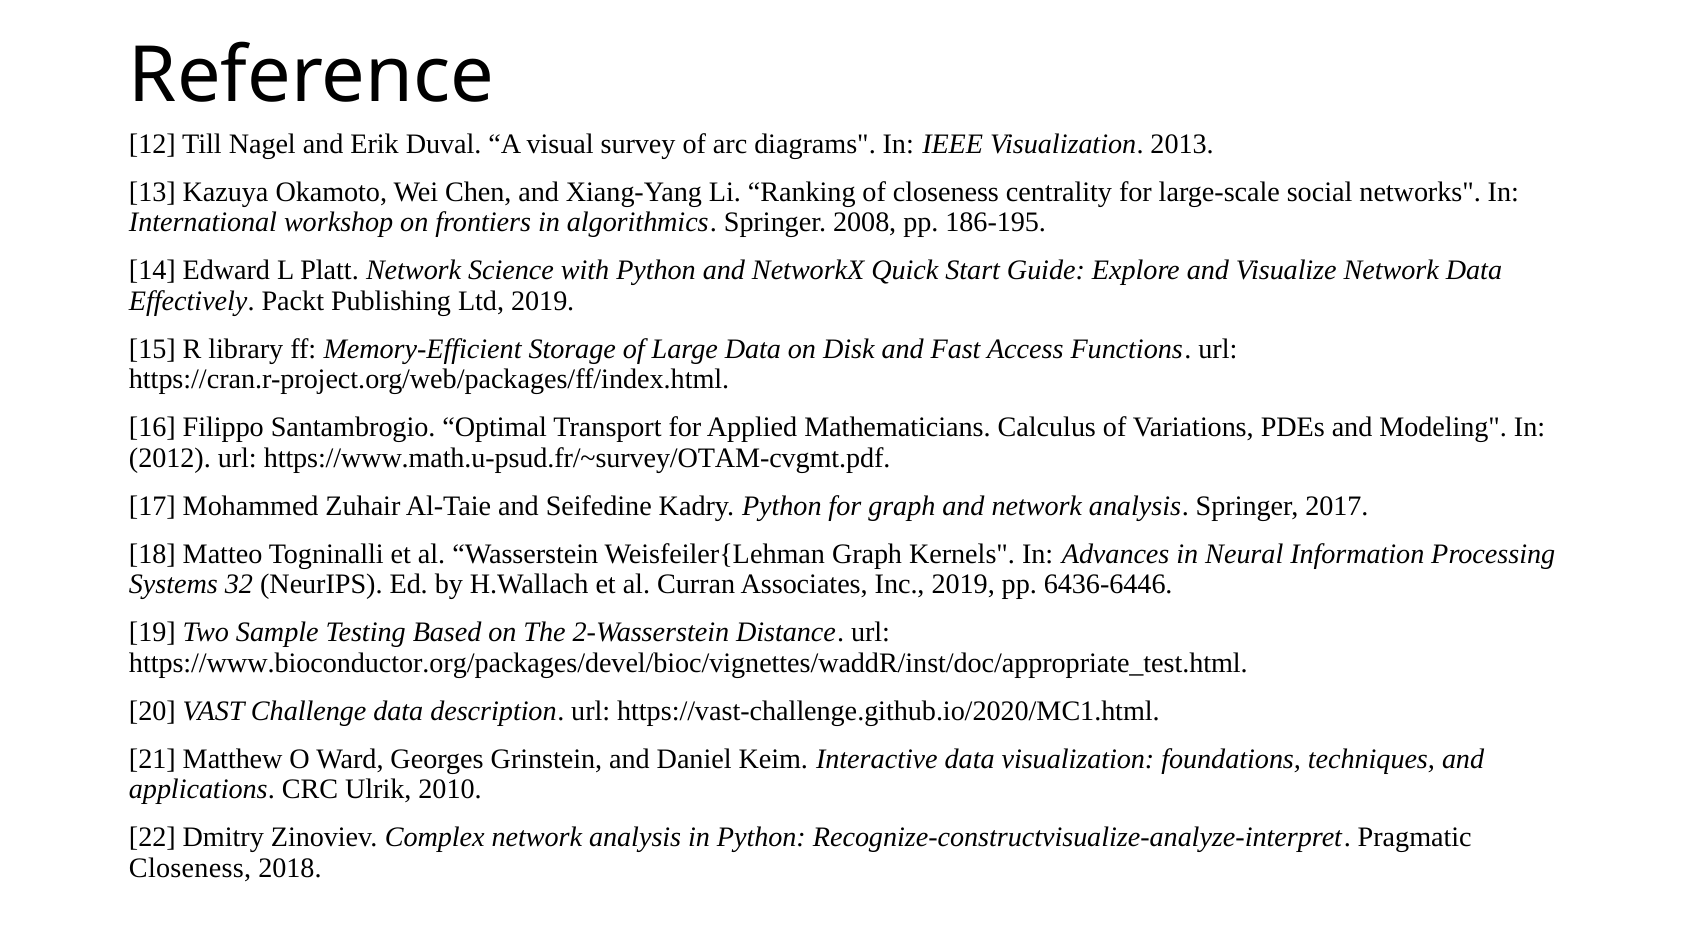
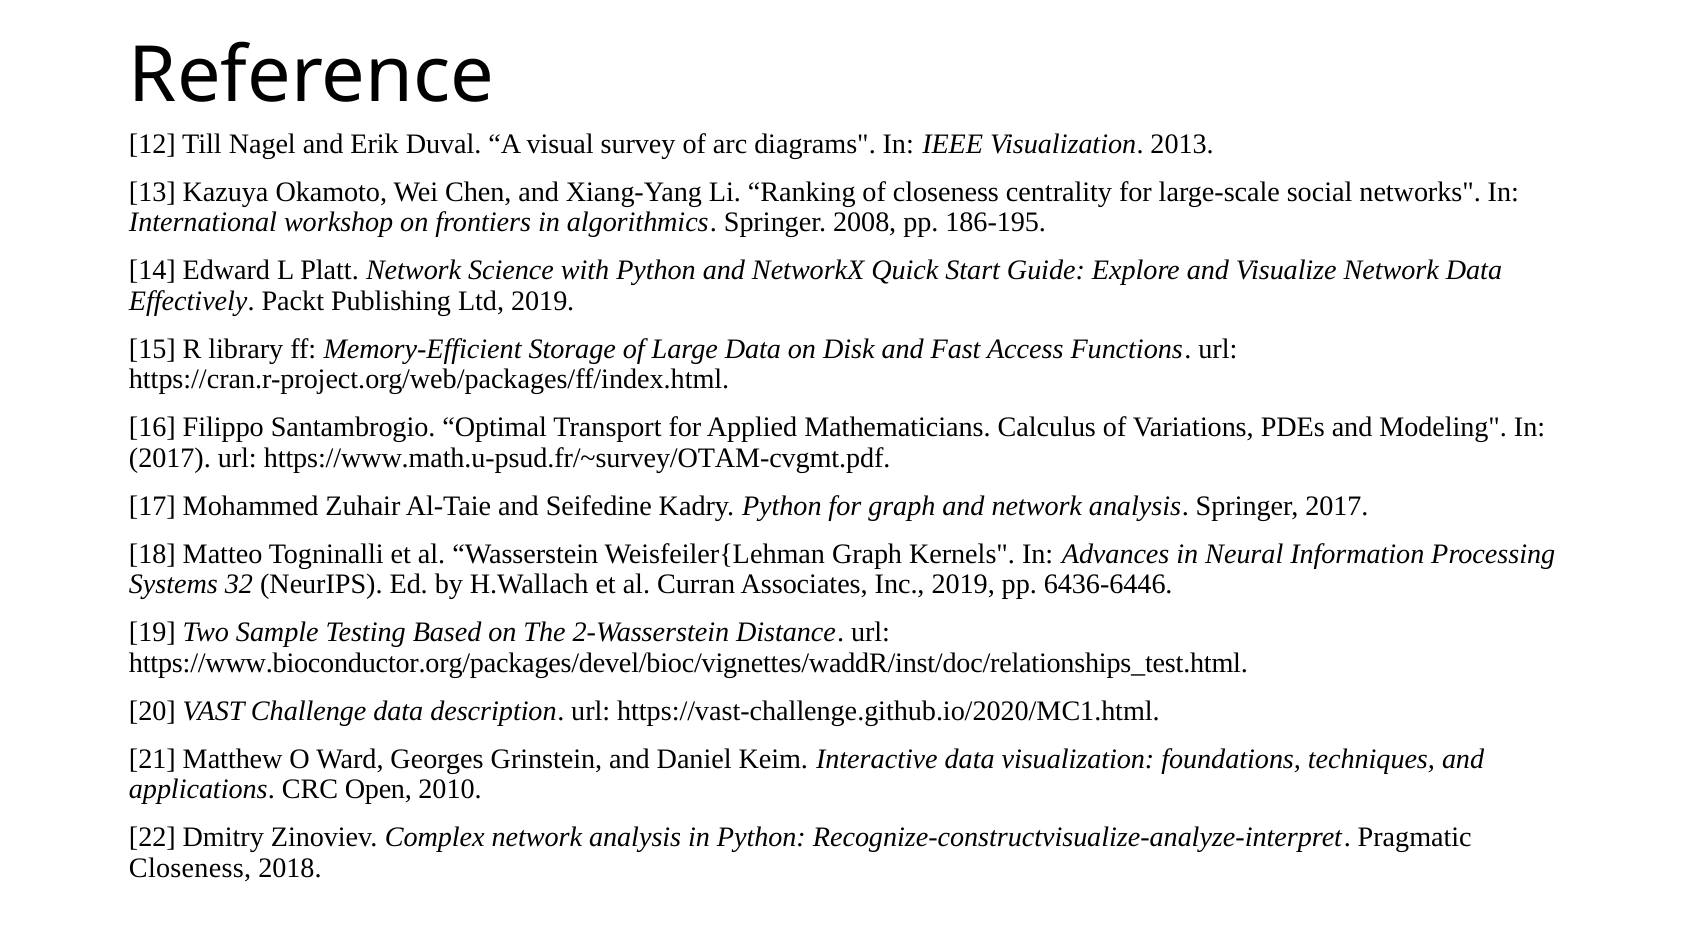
2012 at (170, 458): 2012 -> 2017
https://www.bioconductor.org/packages/devel/bioc/vignettes/waddR/inst/doc/appropriate_test.html: https://www.bioconductor.org/packages/devel/bioc/vignettes/waddR/inst/doc/appropriate_test.html -> https://www.bioconductor.org/packages/devel/bioc/vignettes/waddR/inst/doc/relationships_test.html
Ulrik: Ulrik -> Open
